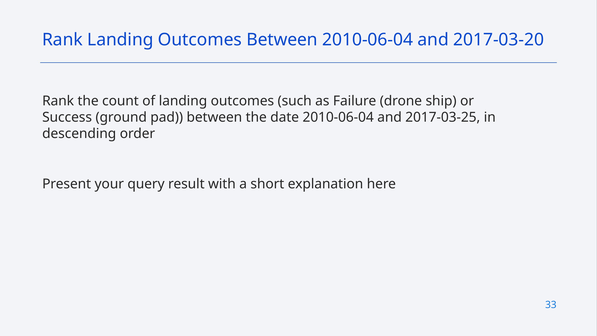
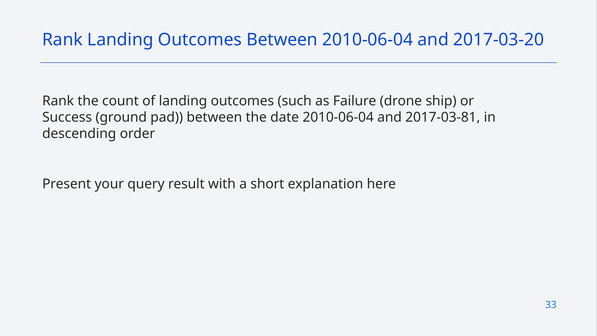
2017-03-25: 2017-03-25 -> 2017-03-81
